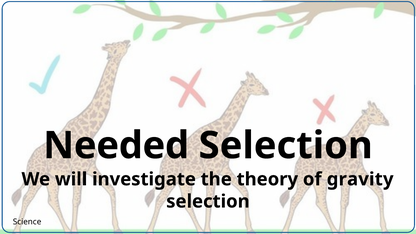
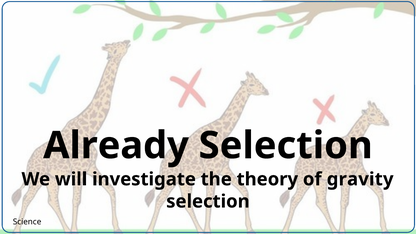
Needed: Needed -> Already
